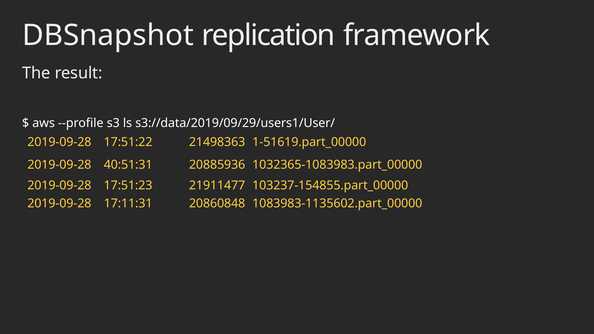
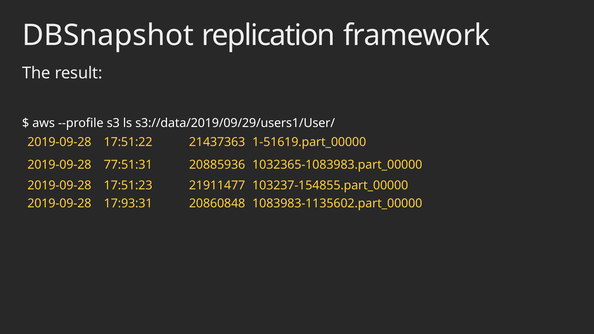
21498363: 21498363 -> 21437363
40:51:31: 40:51:31 -> 77:51:31
17:11:31: 17:11:31 -> 17:93:31
